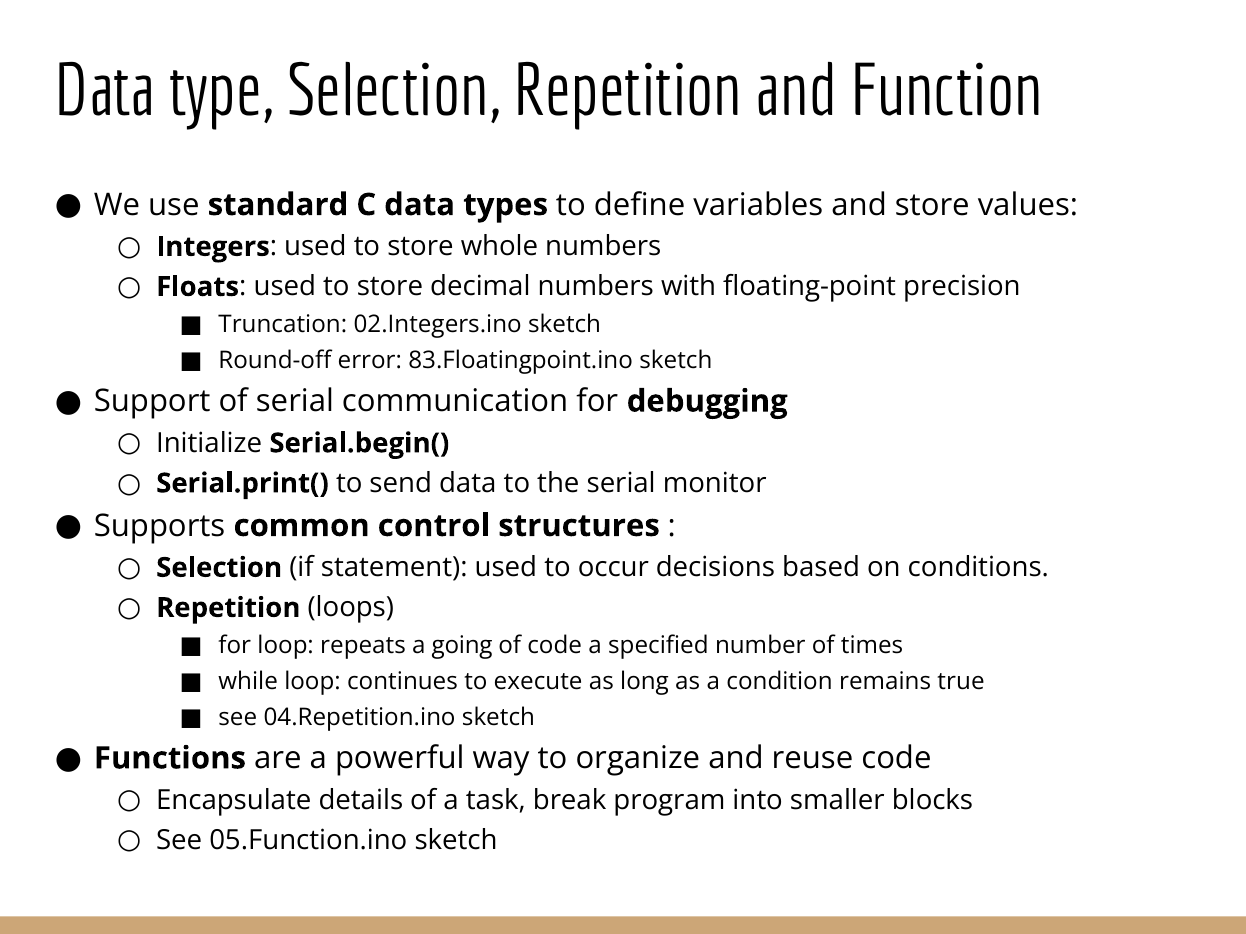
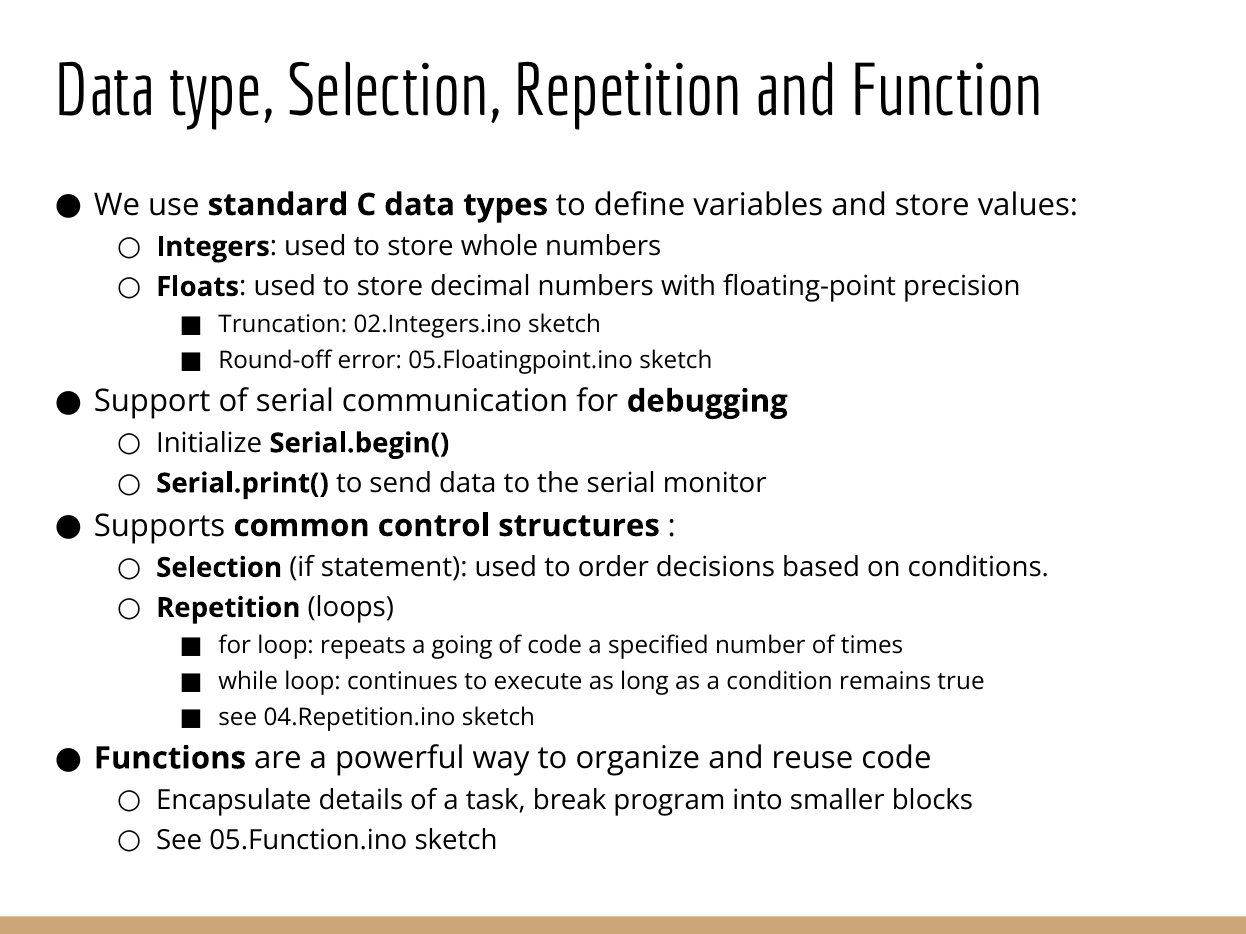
83.Floatingpoint.ino: 83.Floatingpoint.ino -> 05.Floatingpoint.ino
occur: occur -> order
